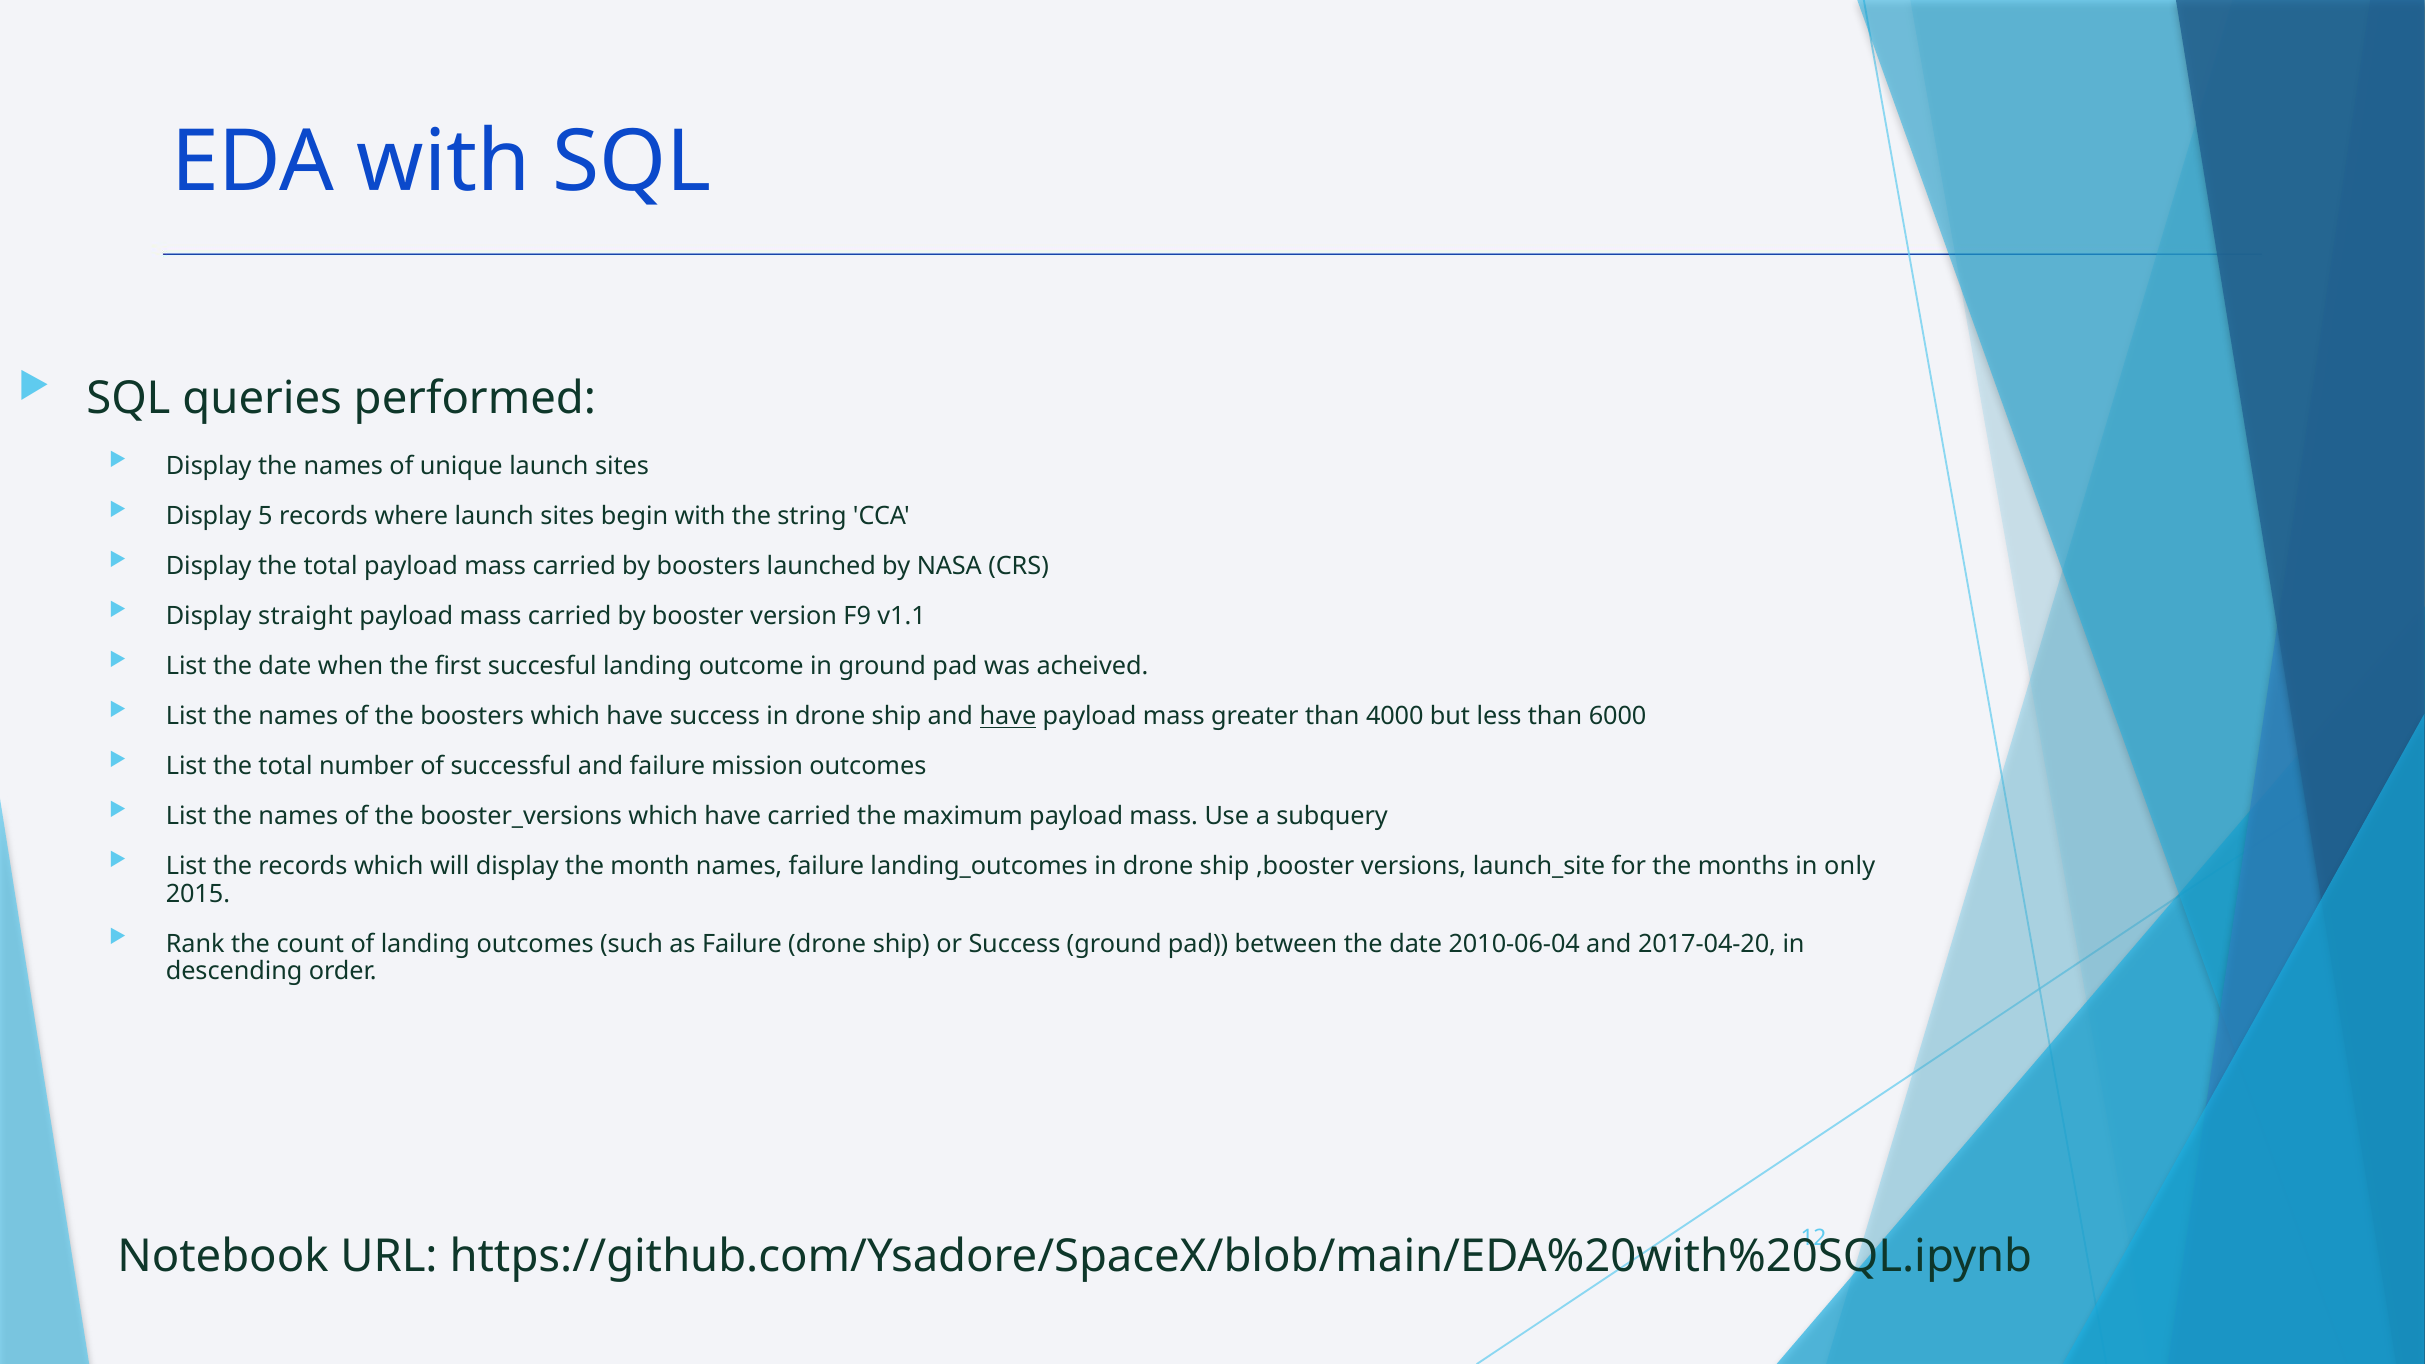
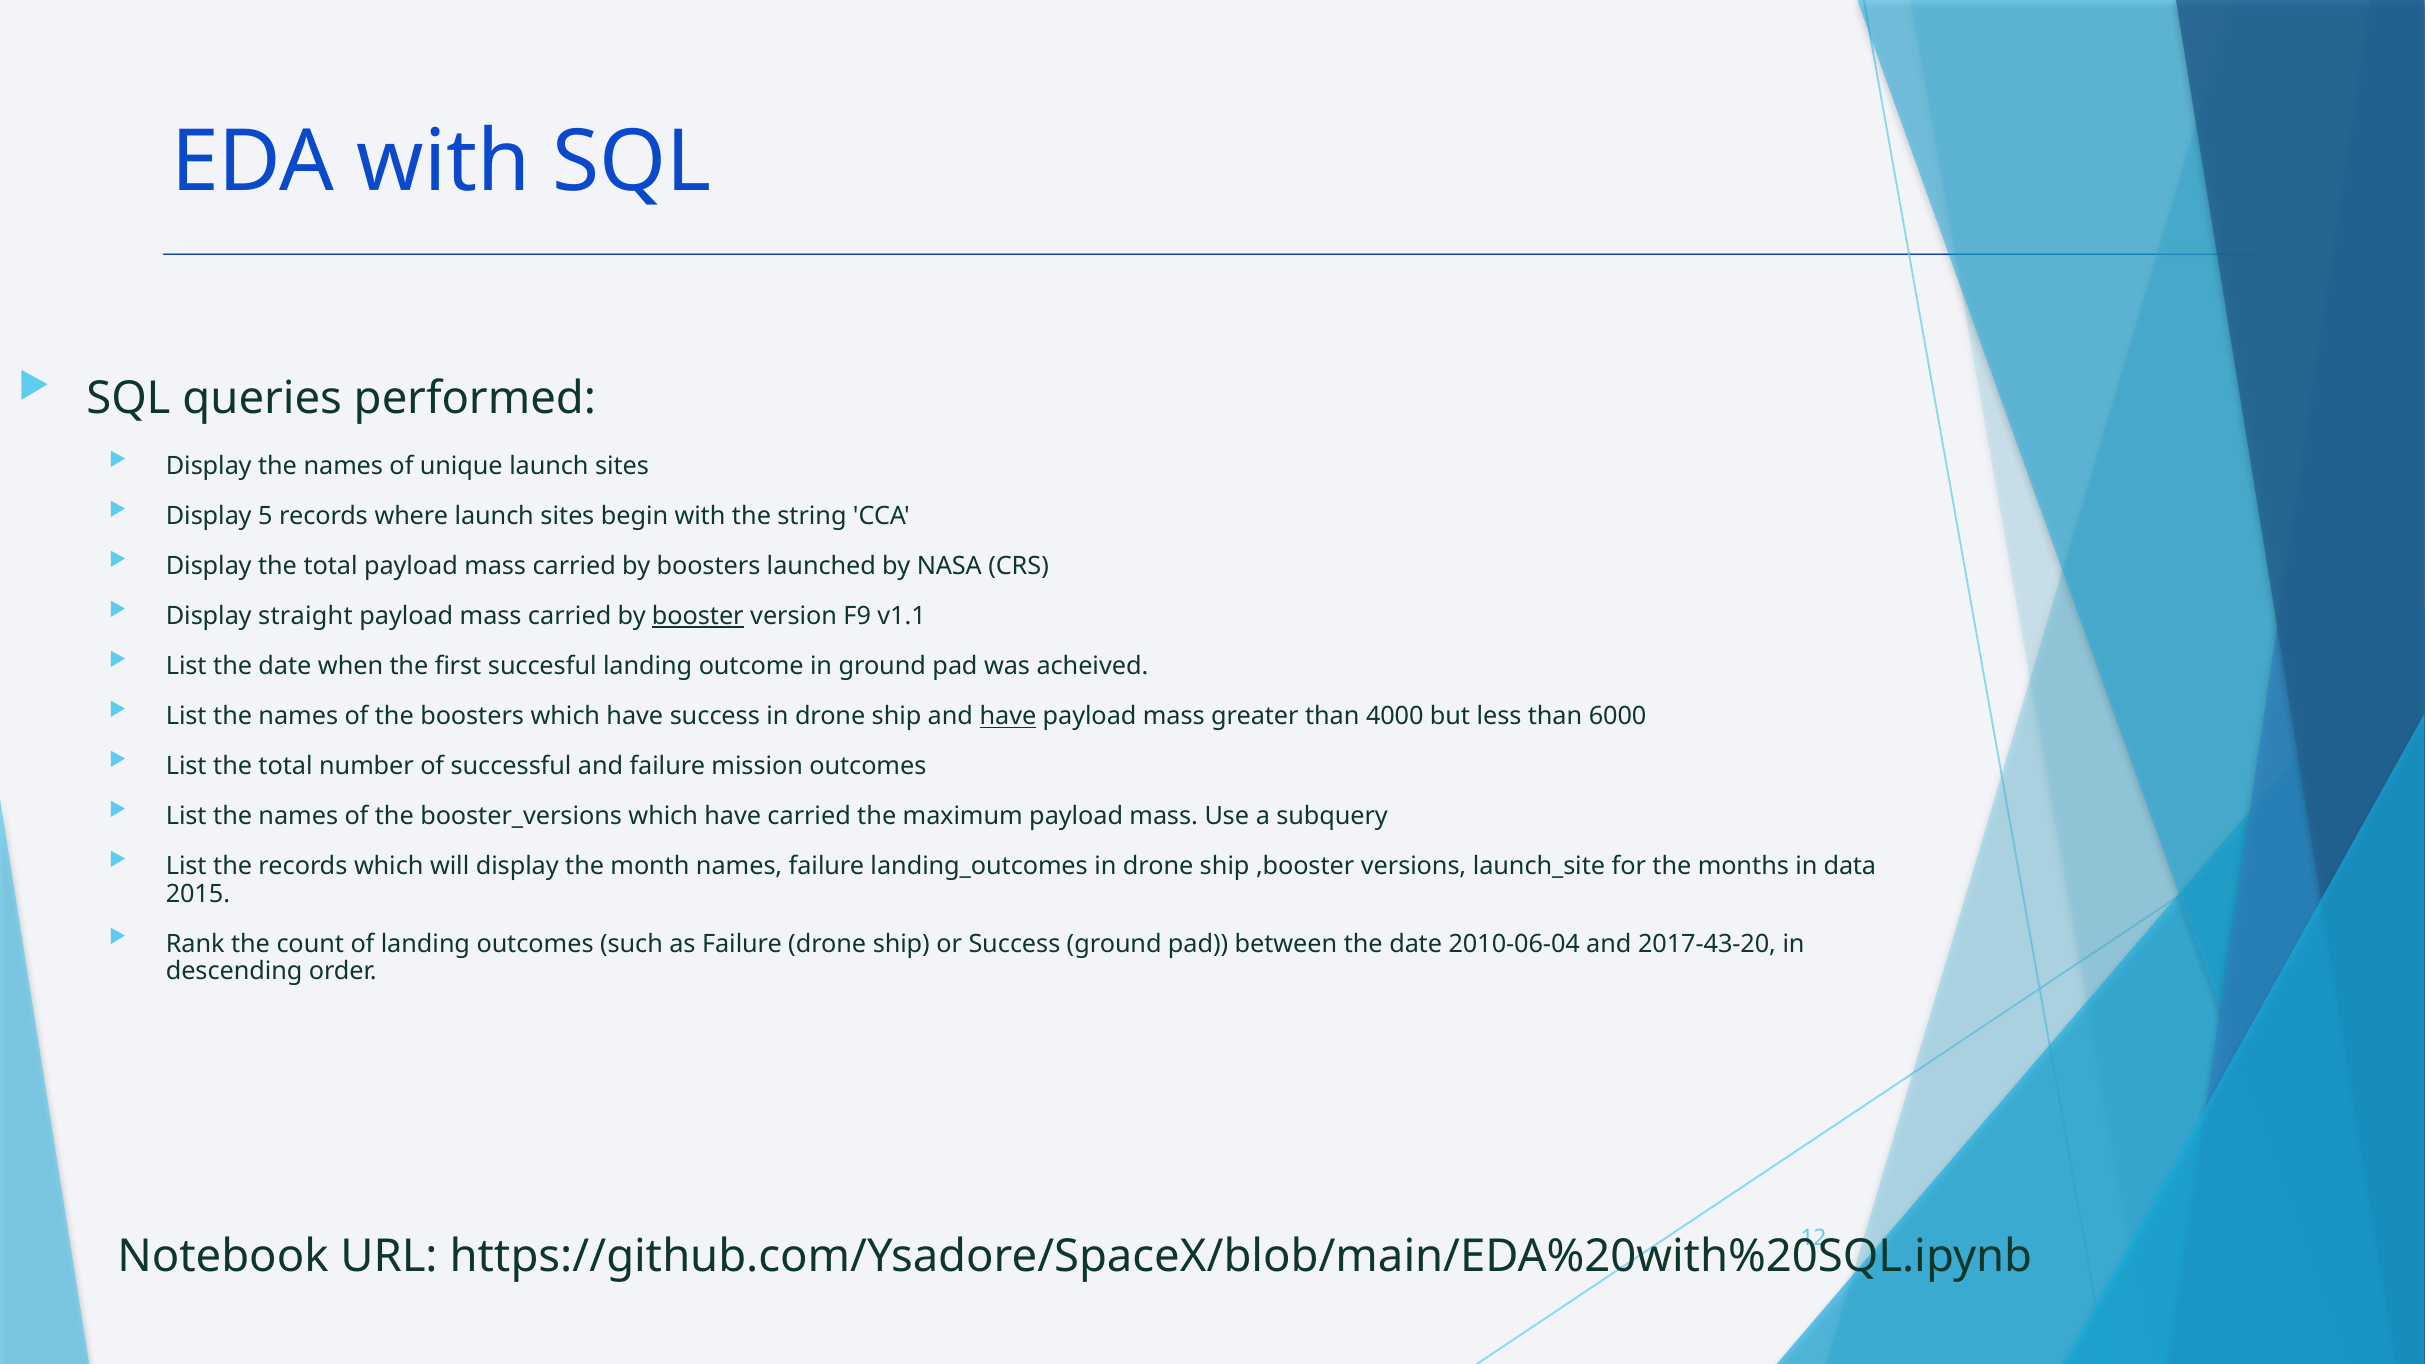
booster underline: none -> present
only: only -> data
2017-04-20: 2017-04-20 -> 2017-43-20
